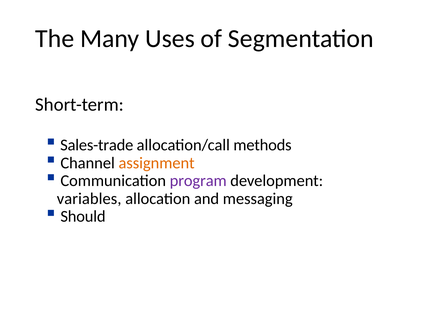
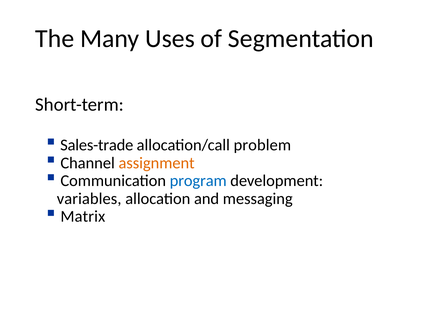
methods: methods -> problem
program colour: purple -> blue
Should: Should -> Matrix
